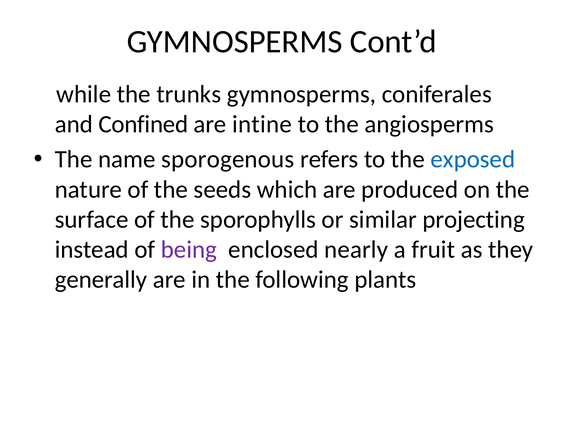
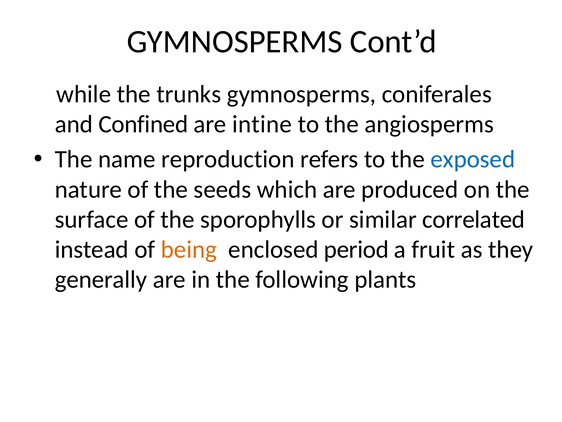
sporogenous: sporogenous -> reproduction
projecting: projecting -> correlated
being colour: purple -> orange
nearly: nearly -> period
